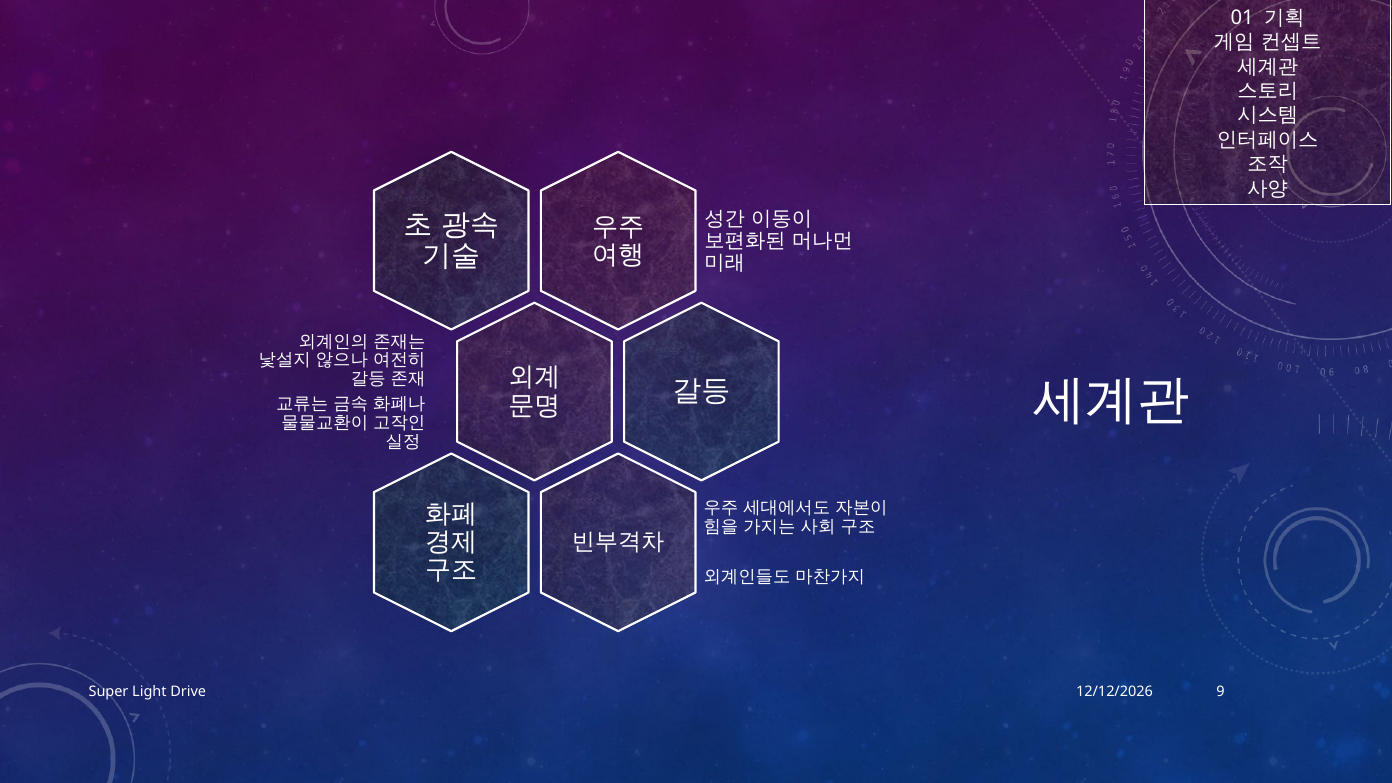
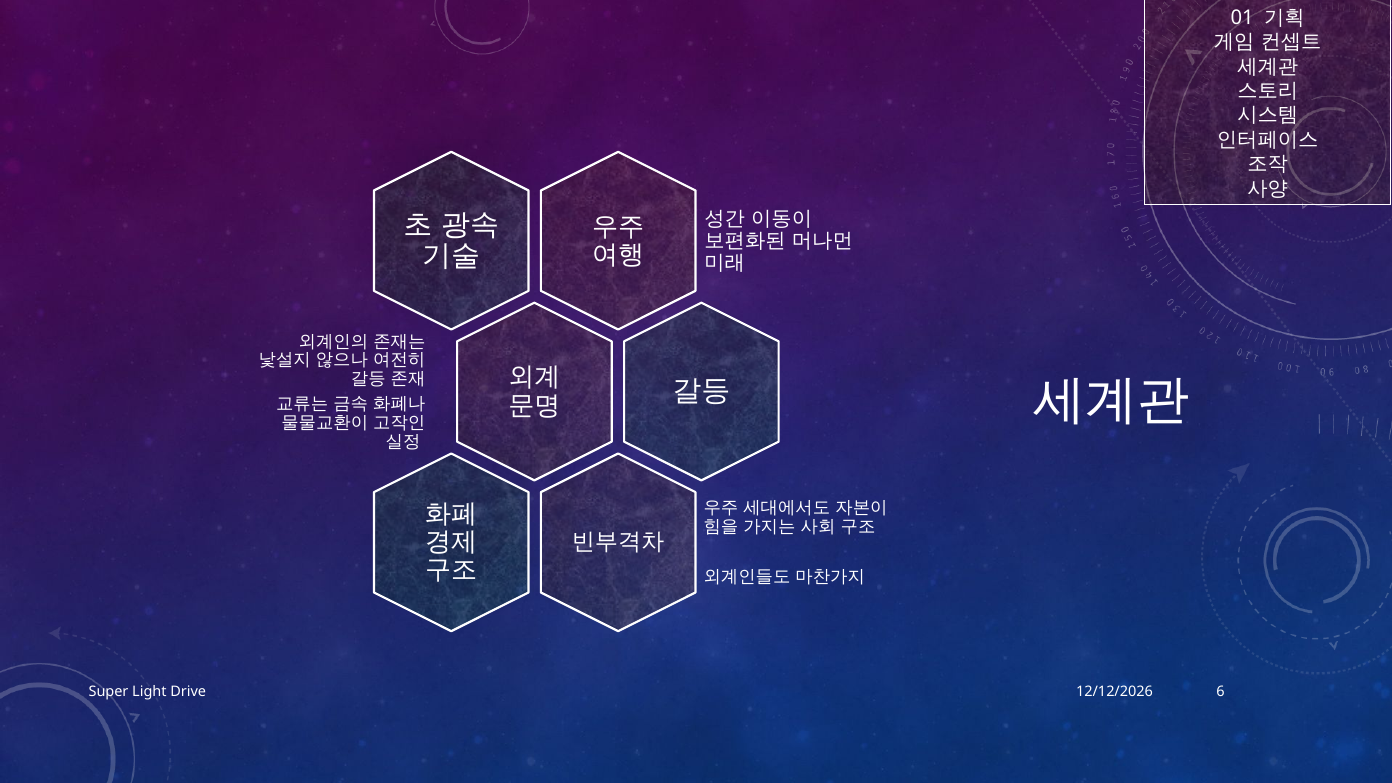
9: 9 -> 6
